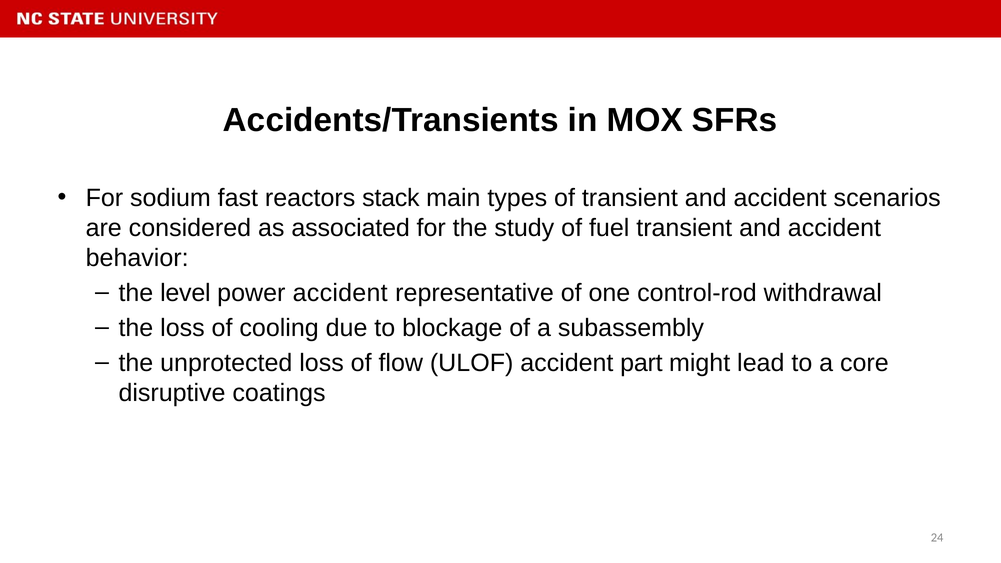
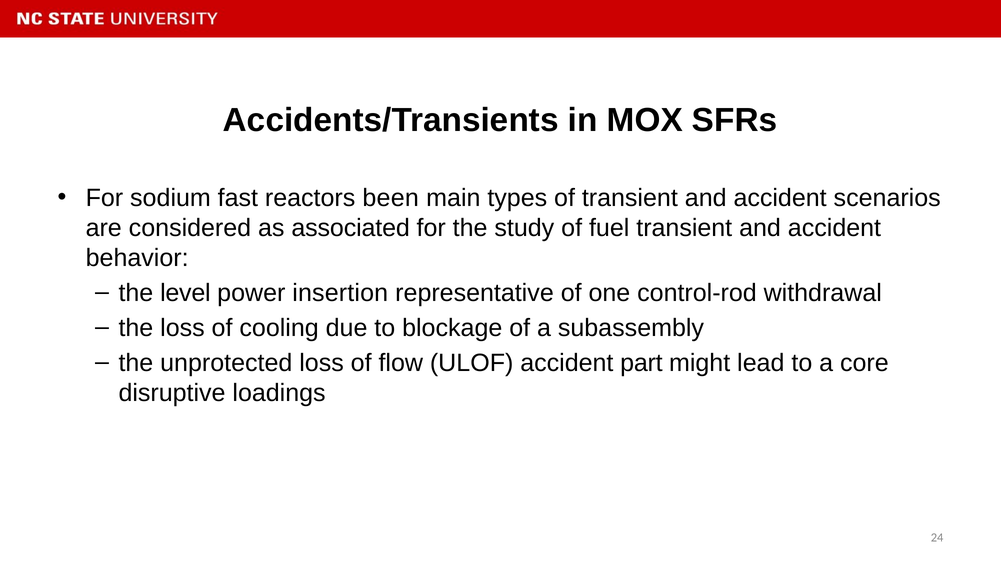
stack: stack -> been
power accident: accident -> insertion
coatings: coatings -> loadings
